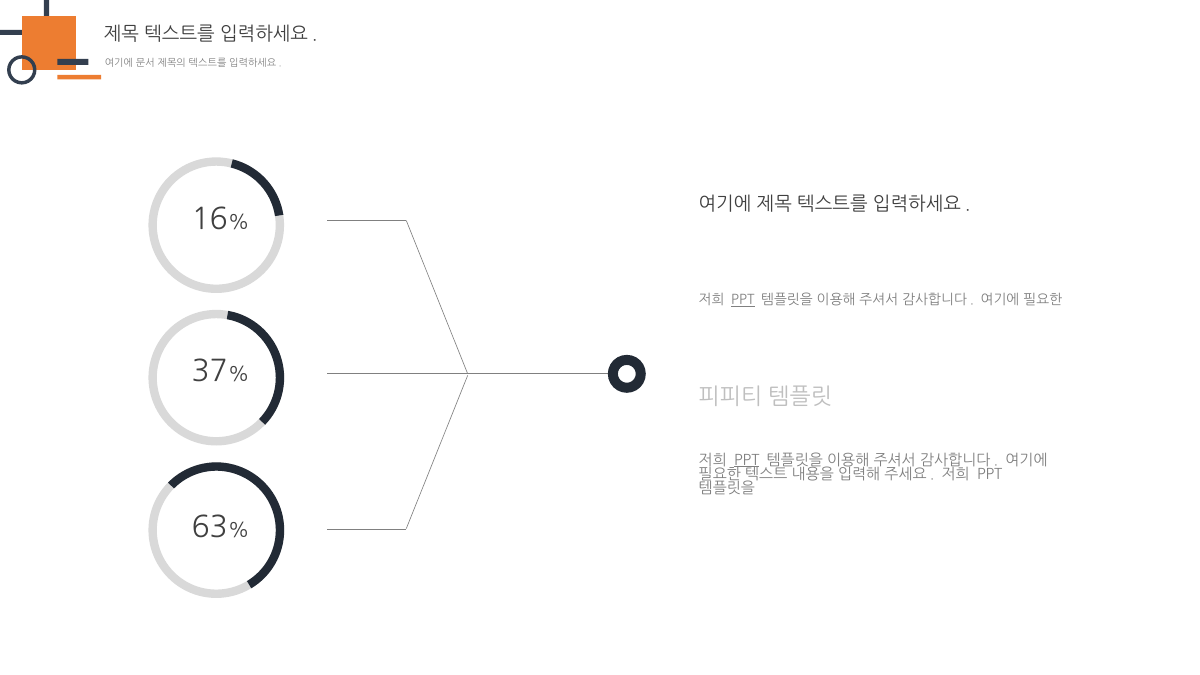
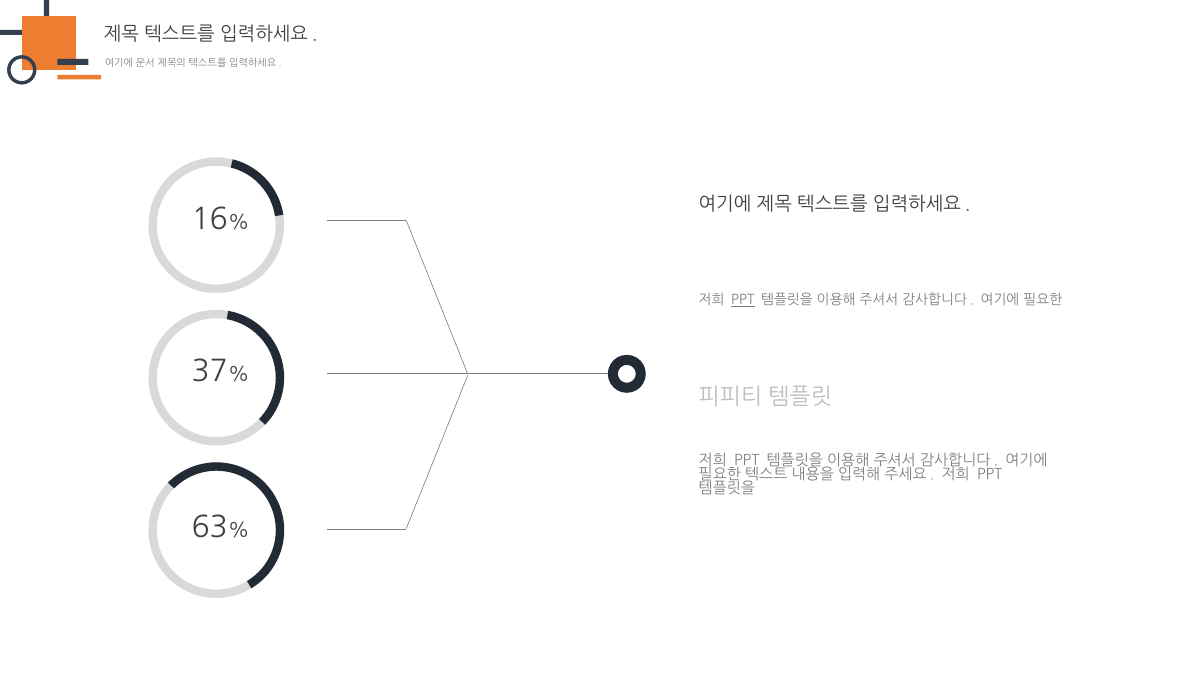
PPT at (747, 460) underline: present -> none
